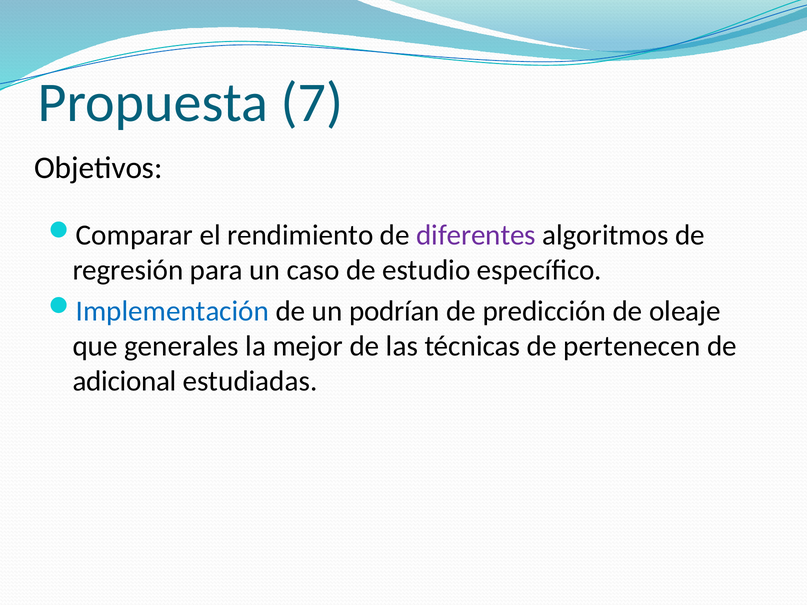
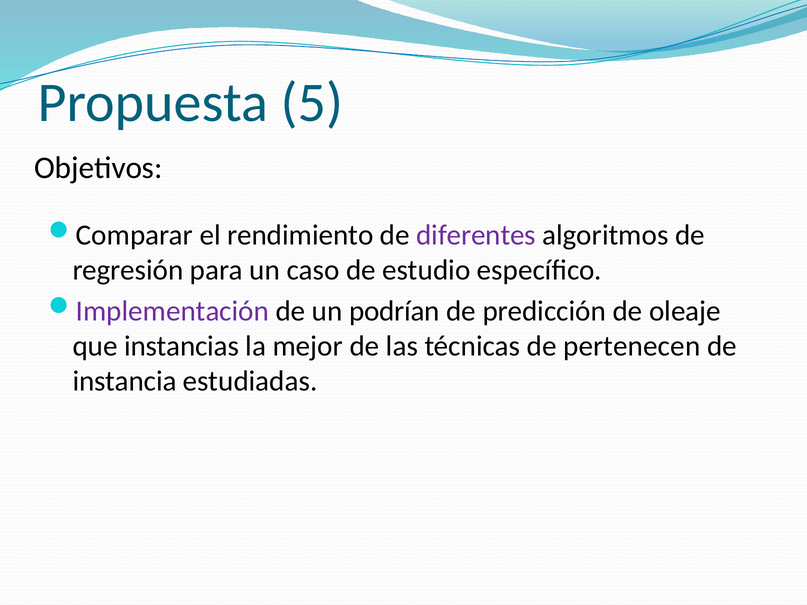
7: 7 -> 5
Implementación colour: blue -> purple
generales: generales -> instancias
adicional: adicional -> instancia
